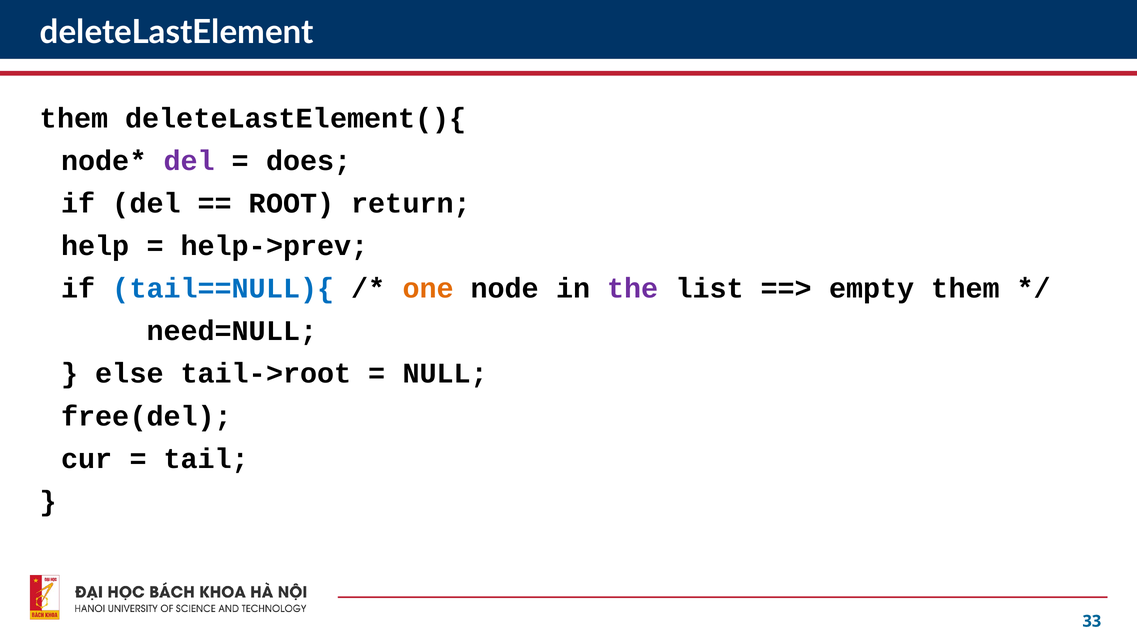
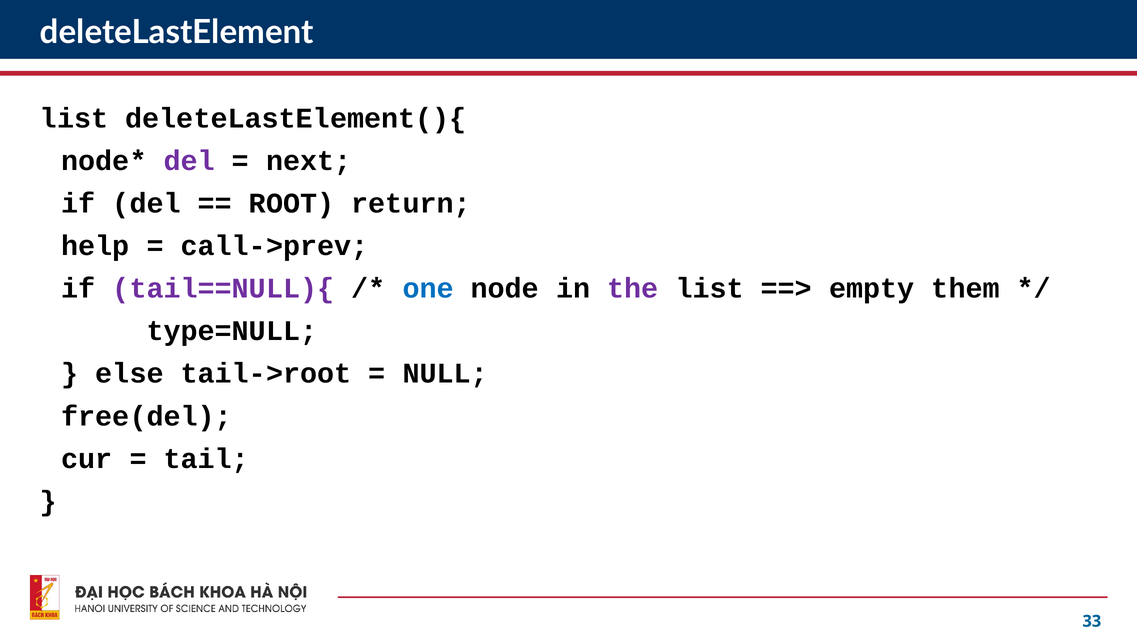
them at (74, 118): them -> list
does: does -> next
help->prev: help->prev -> call->prev
tail==NULL){ colour: blue -> purple
one colour: orange -> blue
need=NULL: need=NULL -> type=NULL
